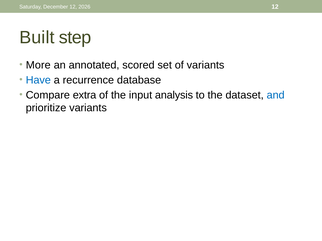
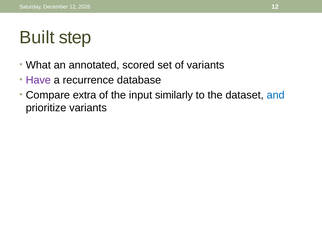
More: More -> What
Have colour: blue -> purple
analysis: analysis -> similarly
